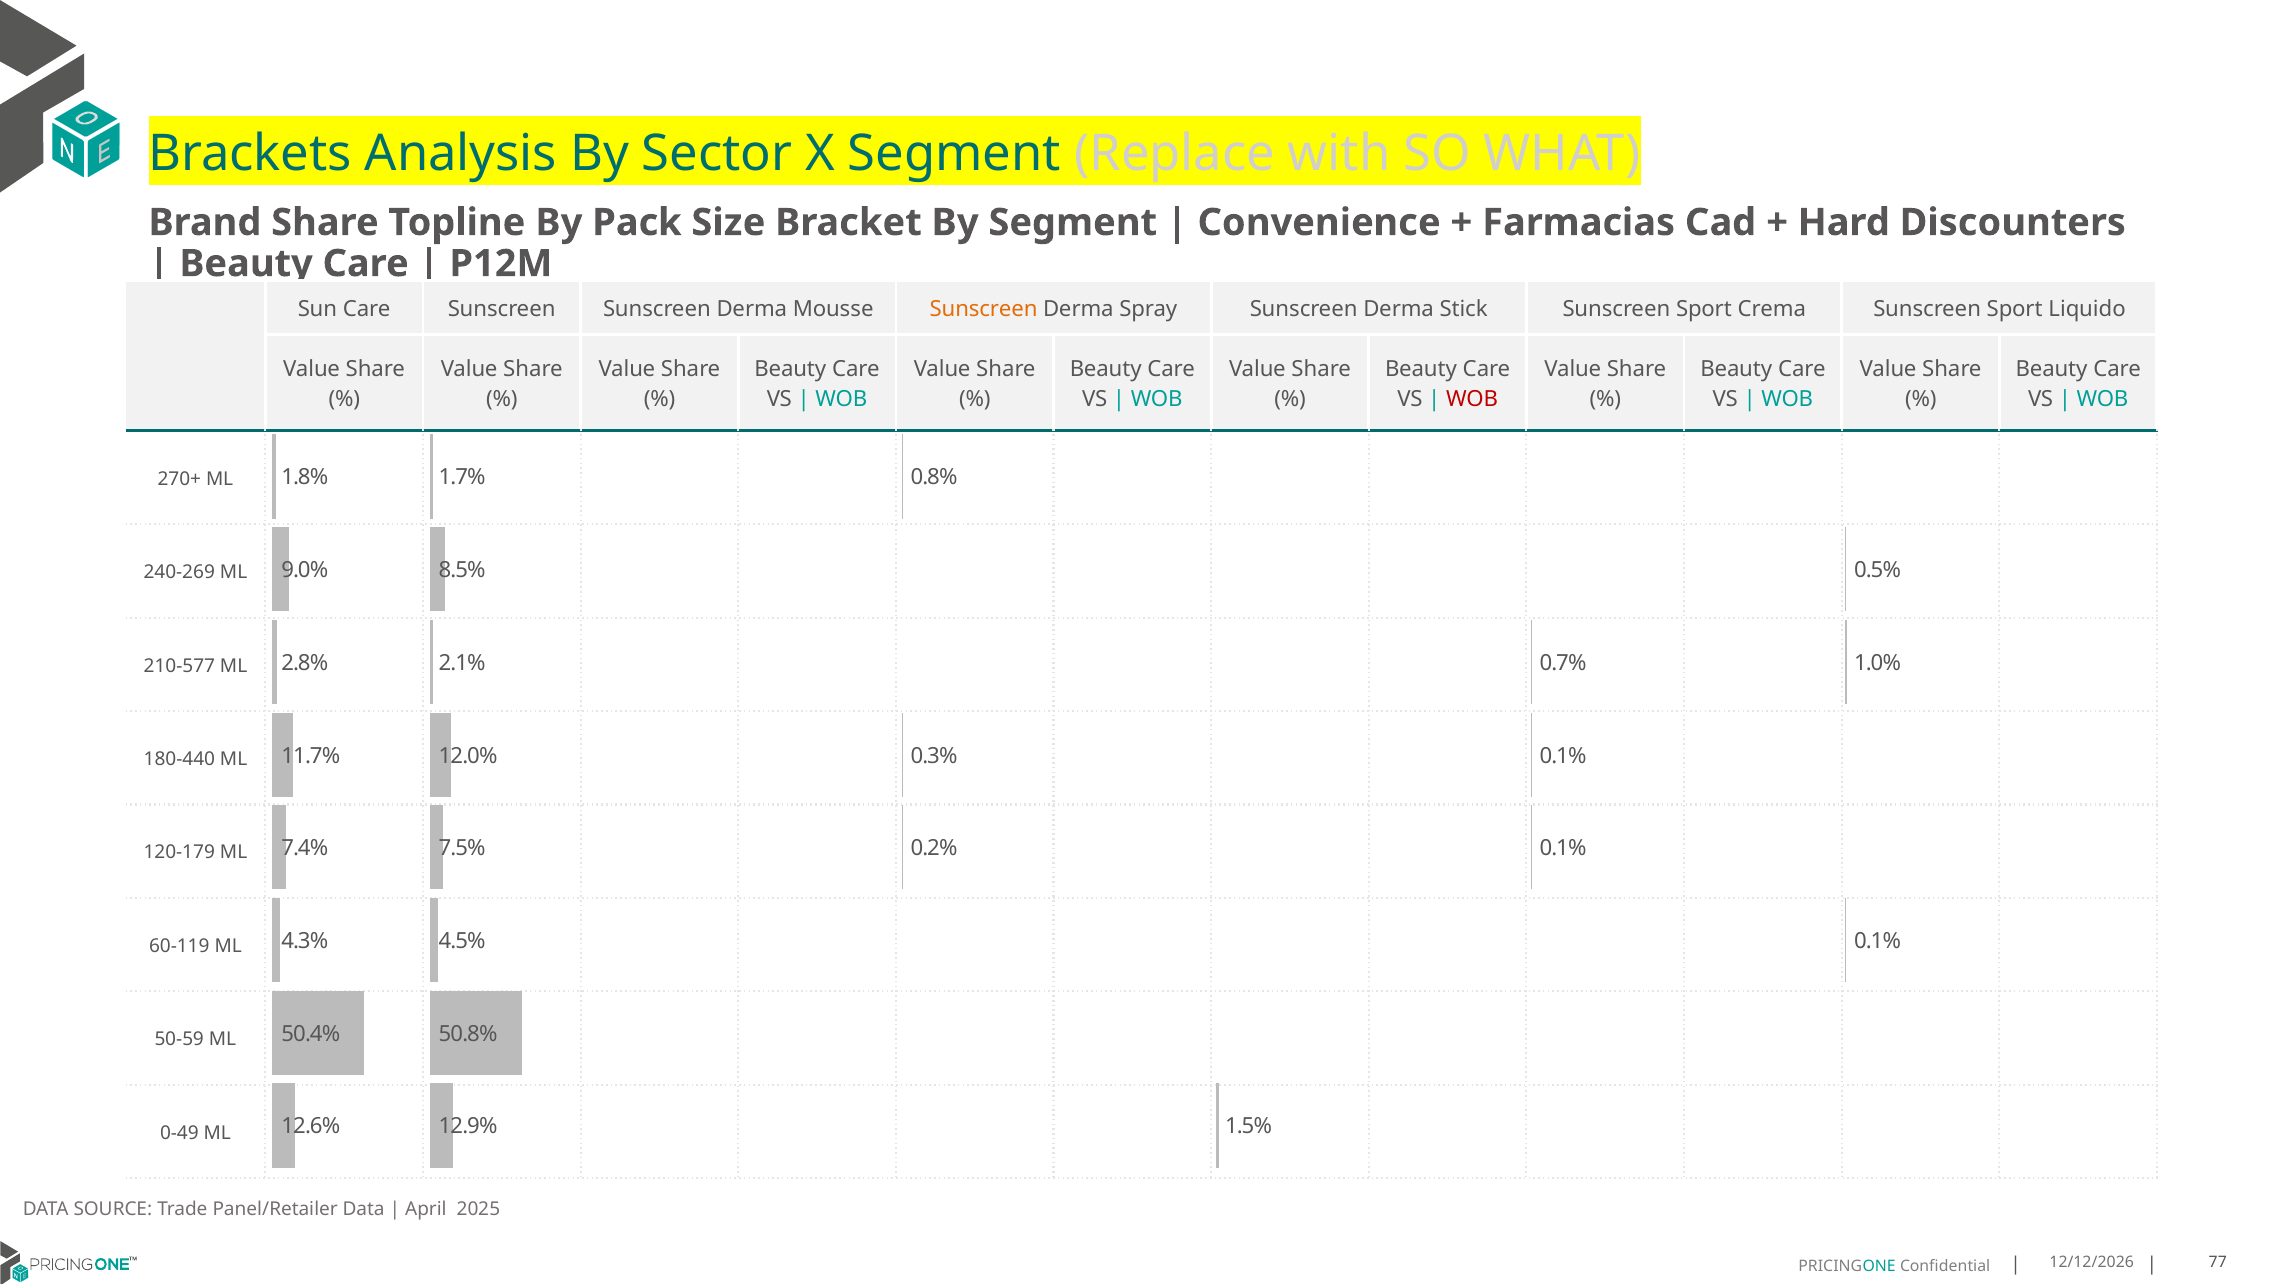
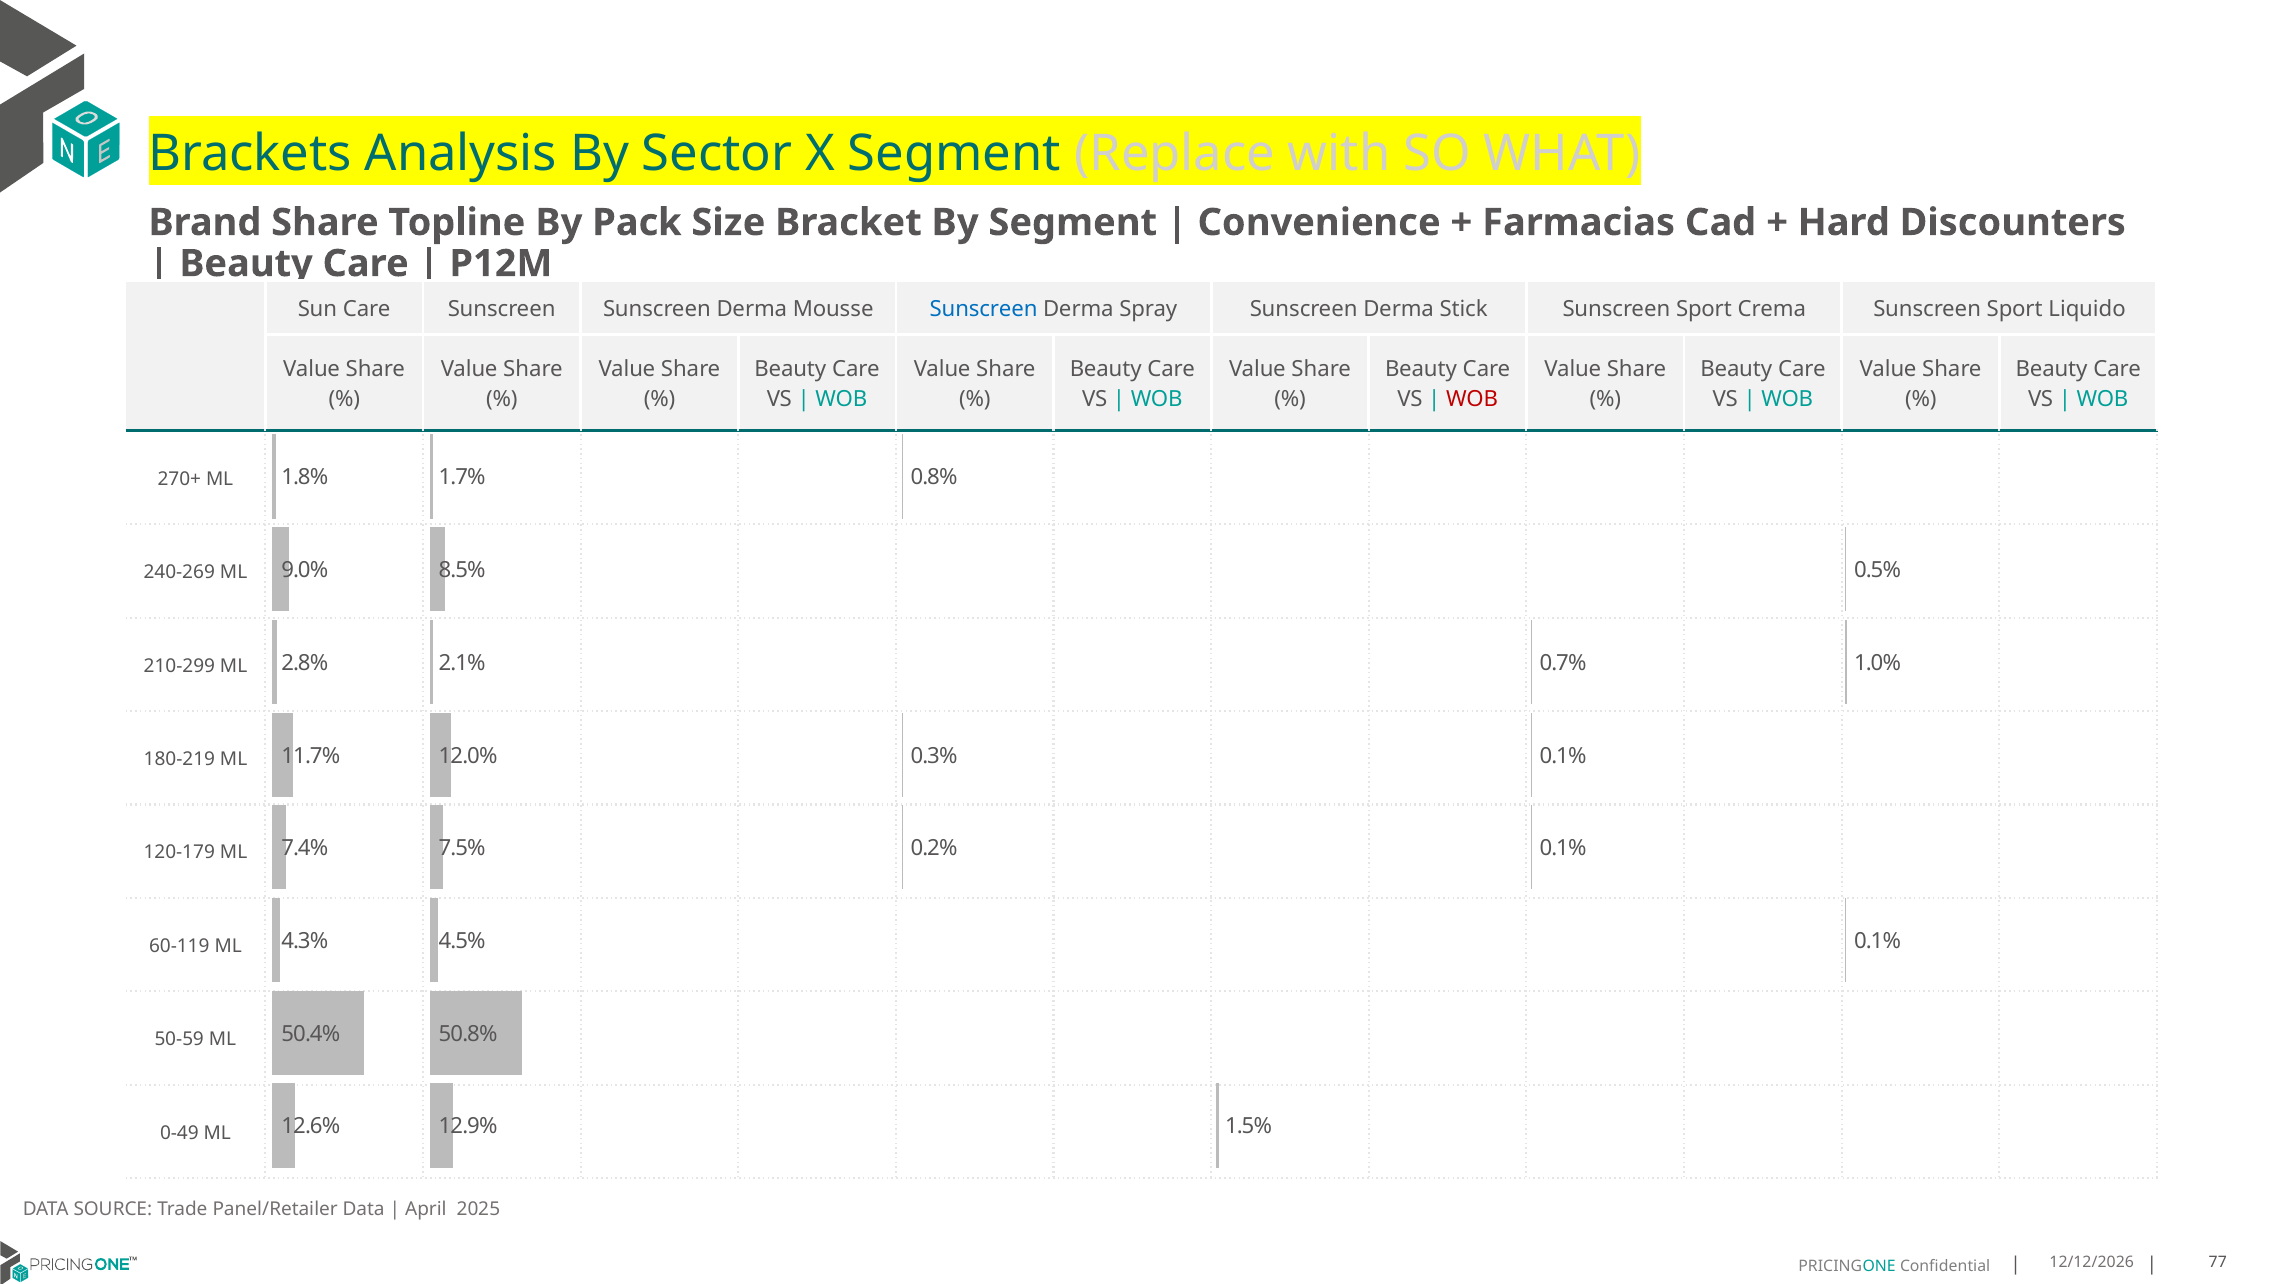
Sunscreen at (984, 309) colour: orange -> blue
210-577: 210-577 -> 210-299
180-440: 180-440 -> 180-219
